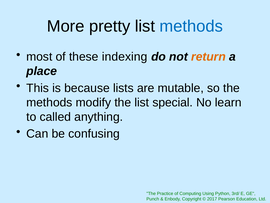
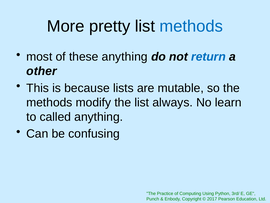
these indexing: indexing -> anything
return colour: orange -> blue
place: place -> other
special: special -> always
